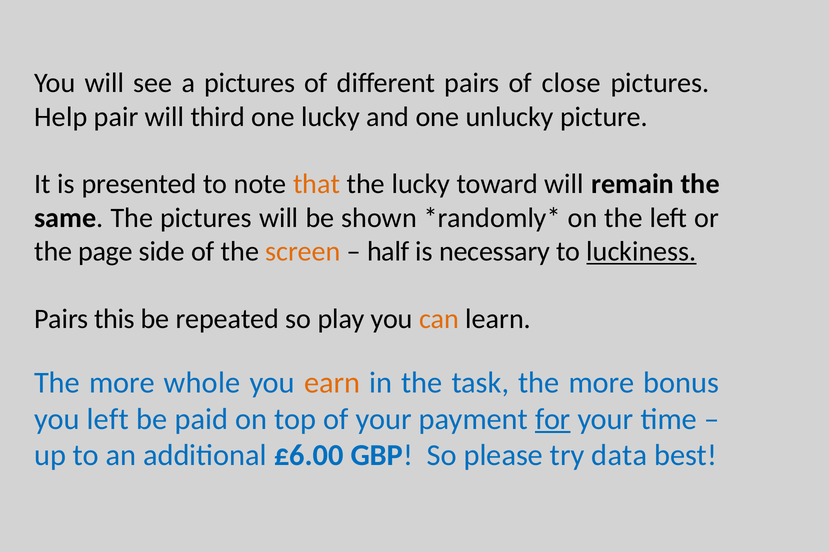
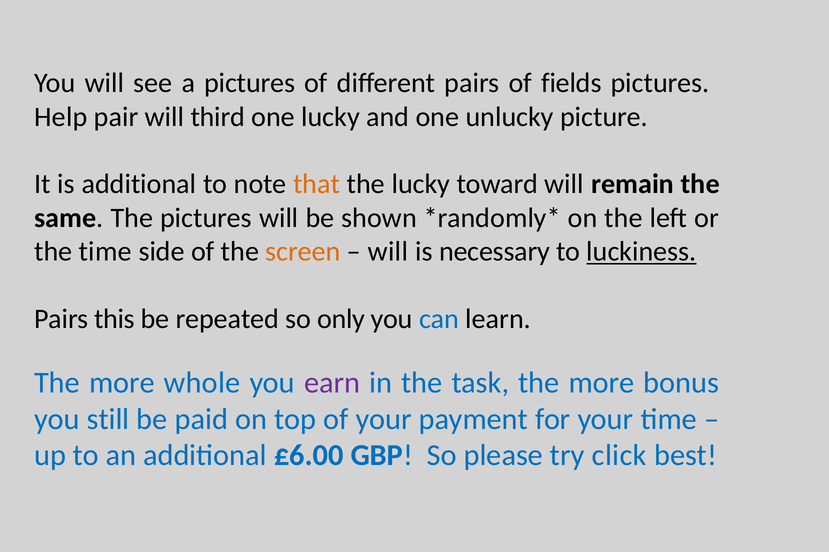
close: close -> fields
is presented: presented -> additional
the page: page -> time
half at (388, 252): half -> will
play: play -> only
can colour: orange -> blue
earn colour: orange -> purple
you left: left -> still
for underline: present -> none
data: data -> click
